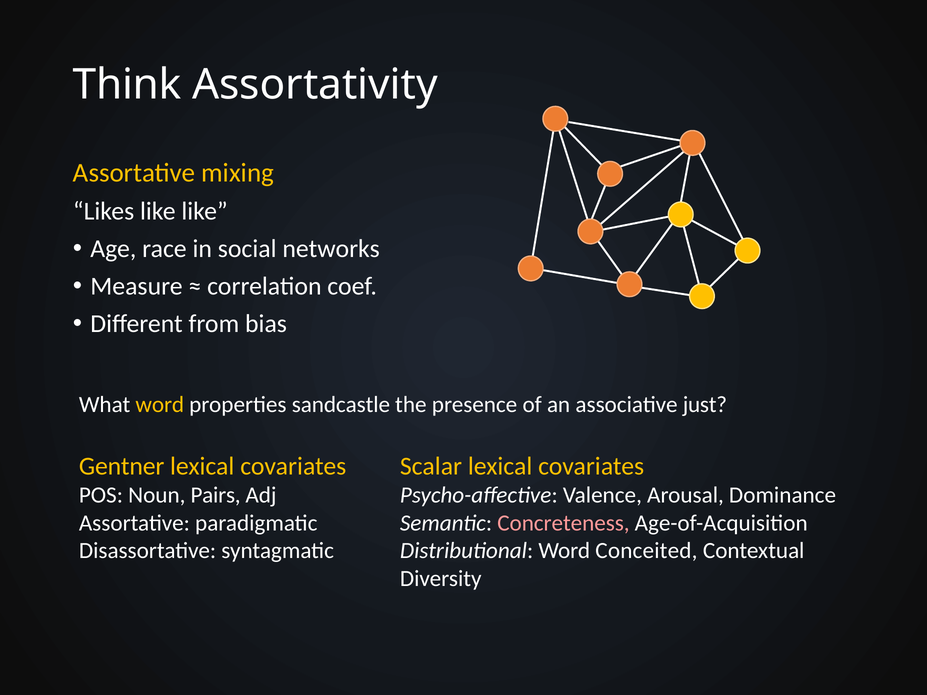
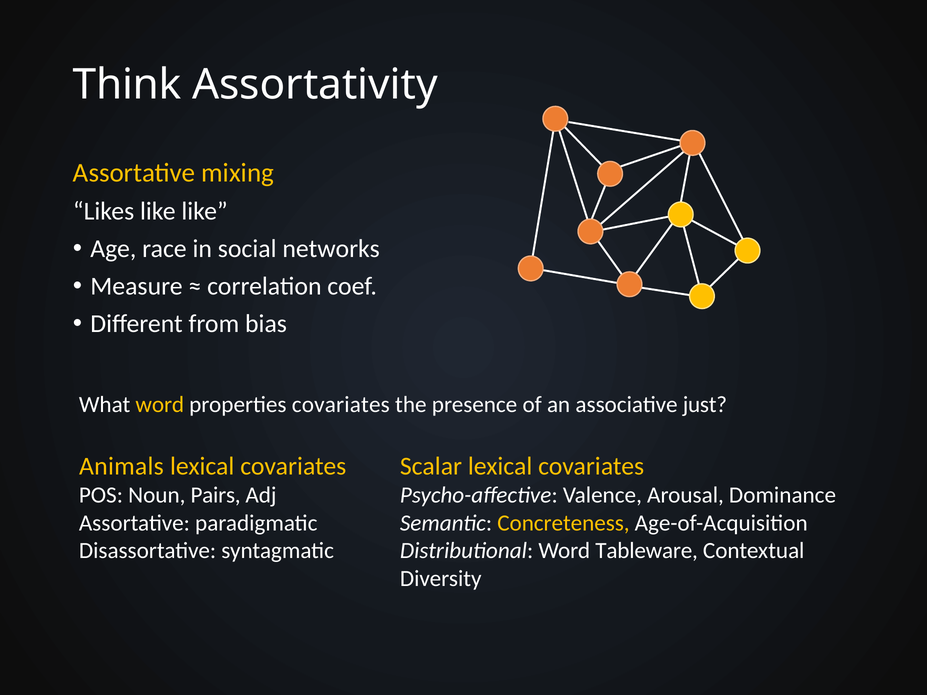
properties sandcastle: sandcastle -> covariates
Gentner: Gentner -> Animals
Concreteness colour: pink -> yellow
Conceited: Conceited -> Tableware
